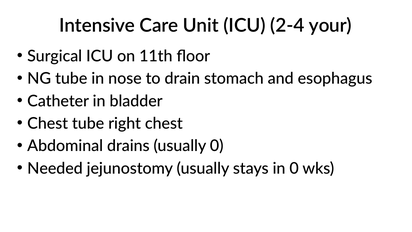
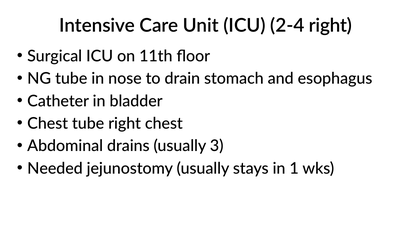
2-4 your: your -> right
usually 0: 0 -> 3
in 0: 0 -> 1
